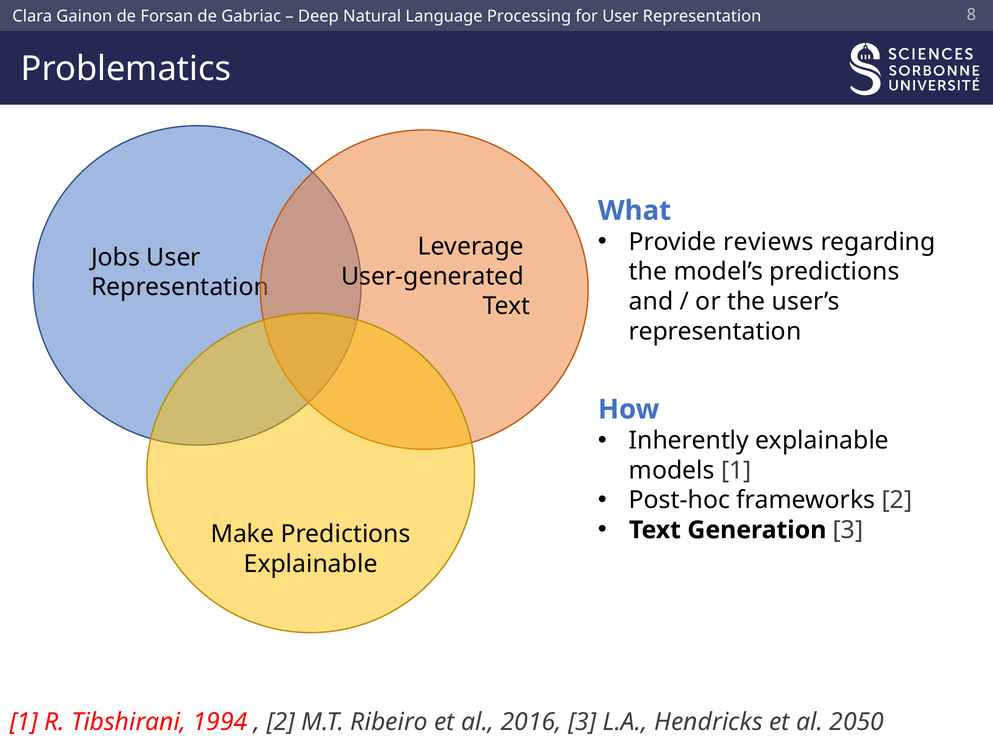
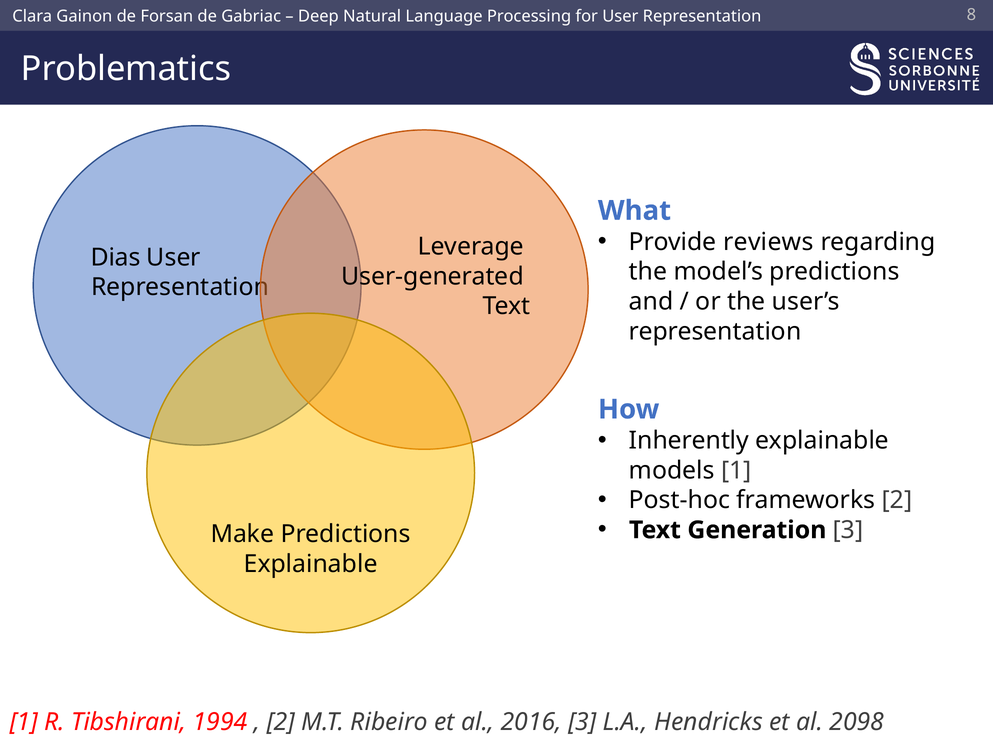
Jobs: Jobs -> Dias
2050: 2050 -> 2098
